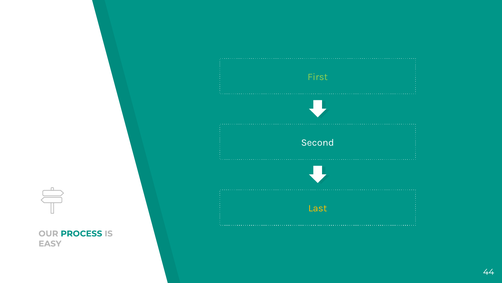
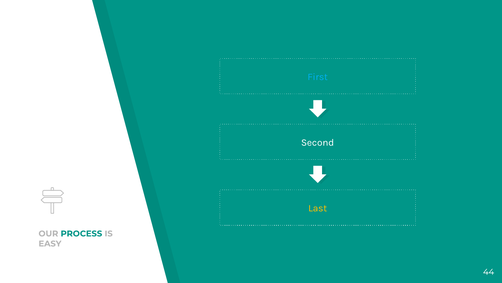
First colour: light green -> light blue
